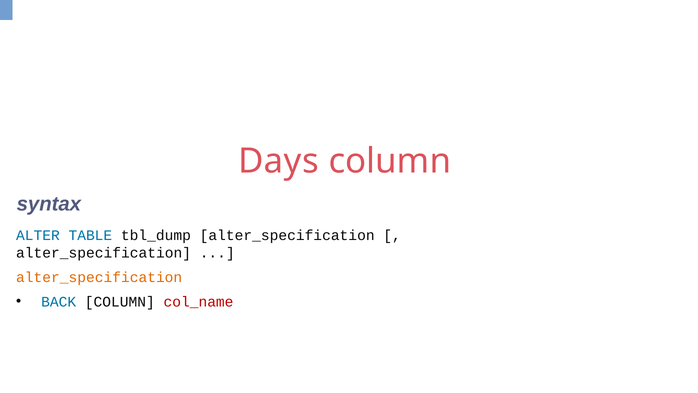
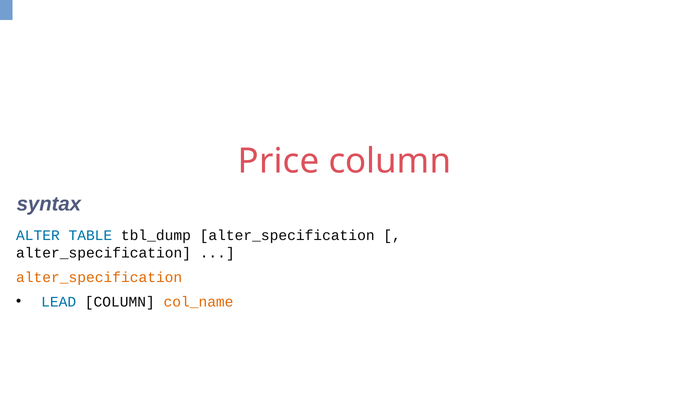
Days: Days -> Price
BACK: BACK -> LEAD
col_name colour: red -> orange
